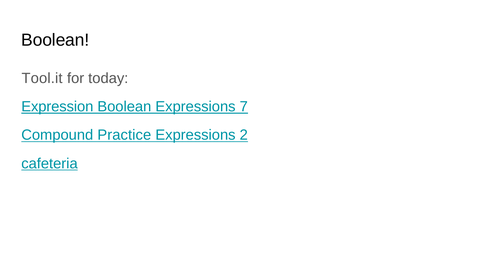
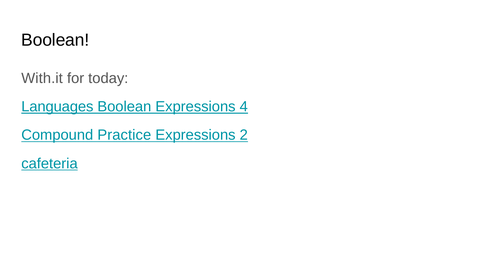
Tool.it: Tool.it -> With.it
Expression: Expression -> Languages
7: 7 -> 4
